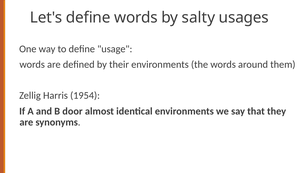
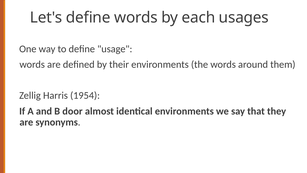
salty: salty -> each
